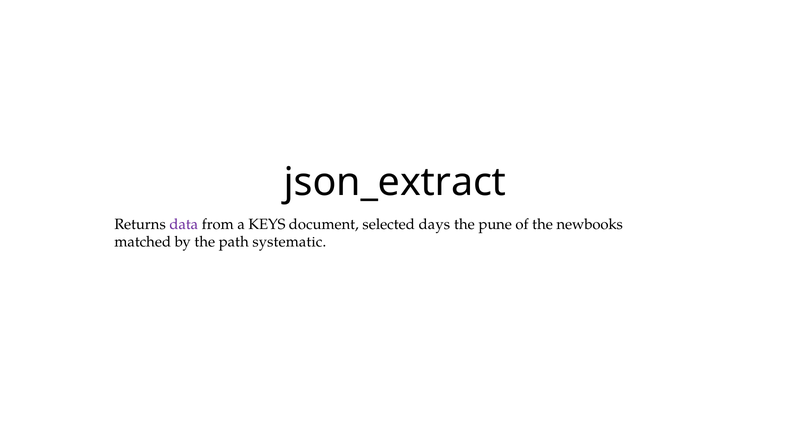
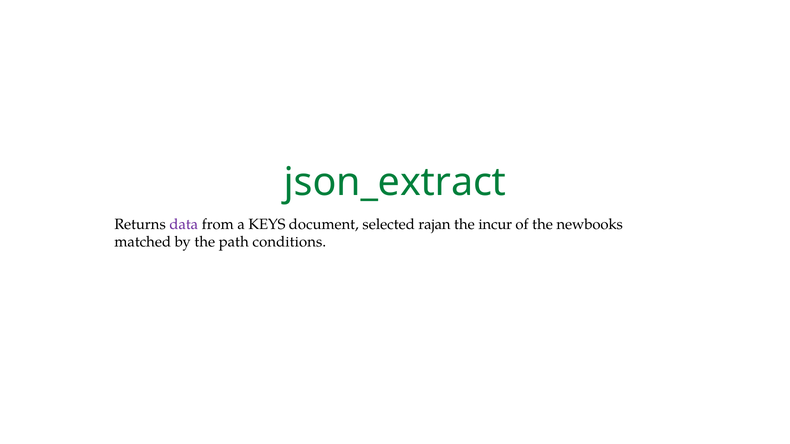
json_extract colour: black -> green
days: days -> rajan
pune: pune -> incur
systematic: systematic -> conditions
